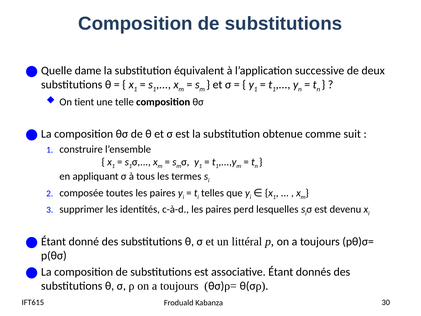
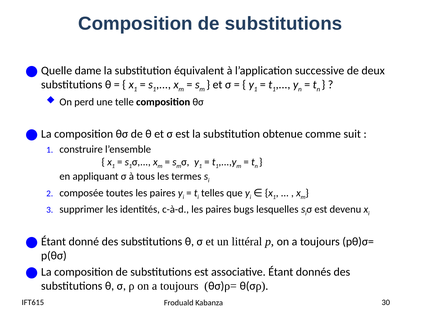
tient: tient -> perd
perd: perd -> bugs
